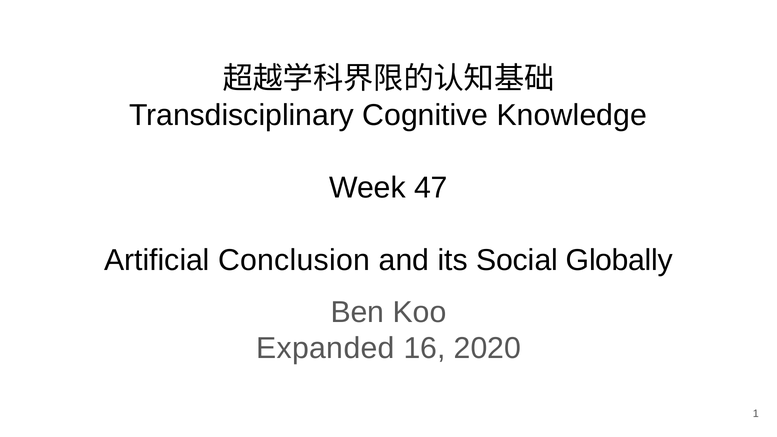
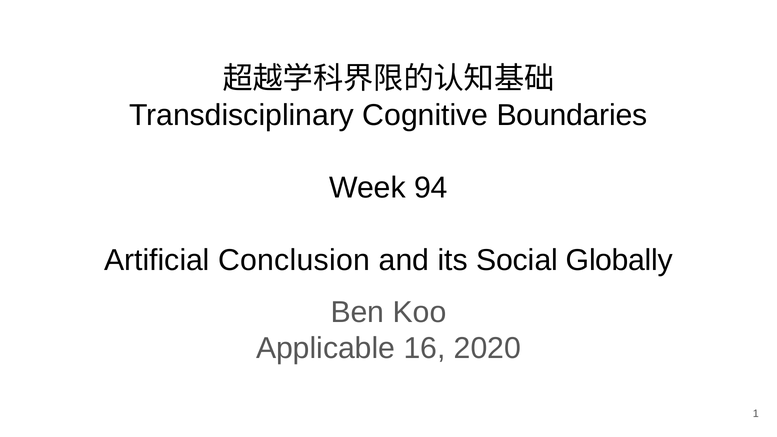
Knowledge: Knowledge -> Boundaries
47: 47 -> 94
Expanded: Expanded -> Applicable
